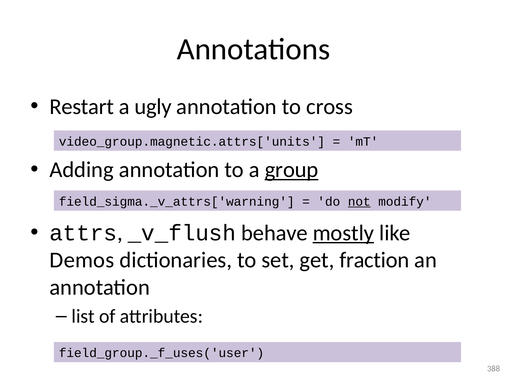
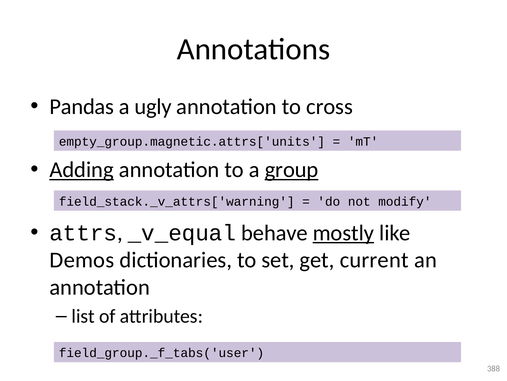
Restart: Restart -> Pandas
video_group.magnetic.attrs['units: video_group.magnetic.attrs['units -> empty_group.magnetic.attrs['units
Adding underline: none -> present
field_sigma._v_attrs['warning: field_sigma._v_attrs['warning -> field_stack._v_attrs['warning
not underline: present -> none
_v_flush: _v_flush -> _v_equal
fraction: fraction -> current
field_group._f_uses('user: field_group._f_uses('user -> field_group._f_tabs('user
